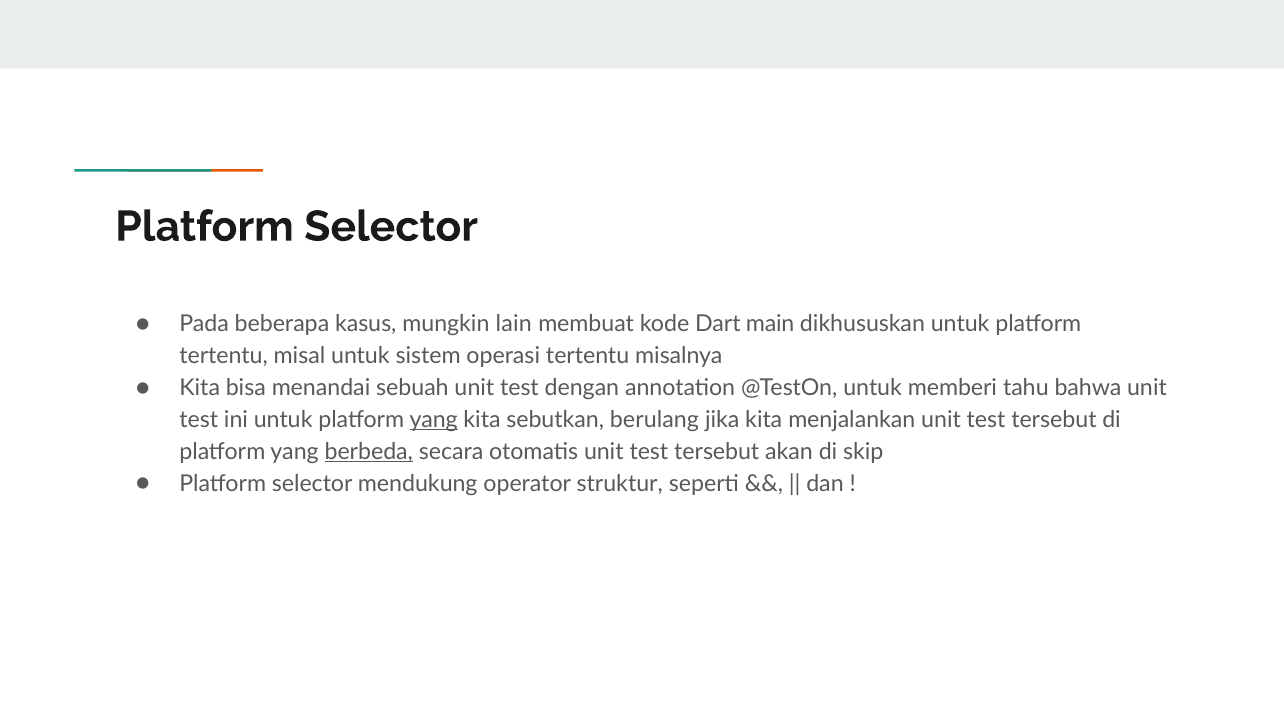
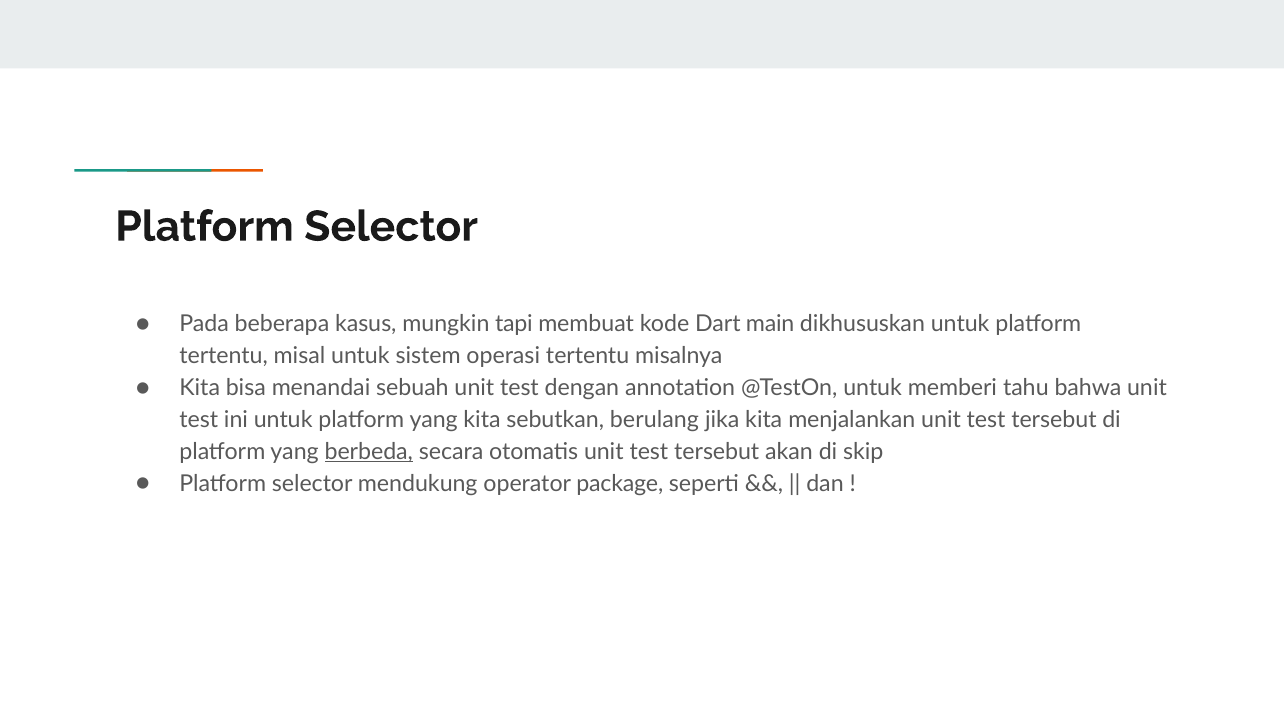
lain: lain -> tapi
yang at (434, 420) underline: present -> none
struktur: struktur -> package
